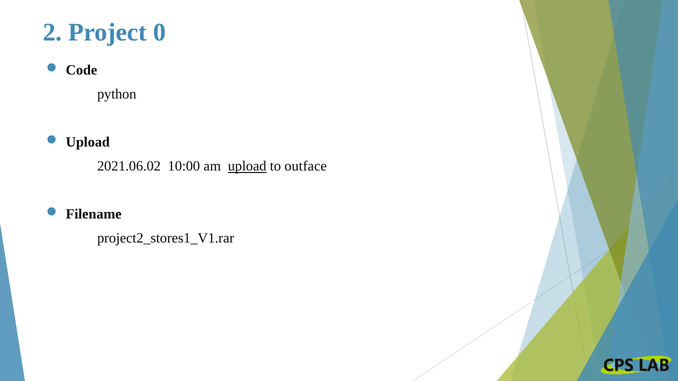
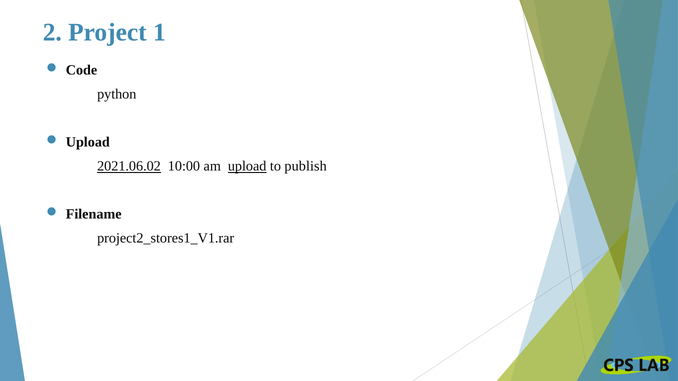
0: 0 -> 1
2021.06.02 underline: none -> present
outface: outface -> publish
